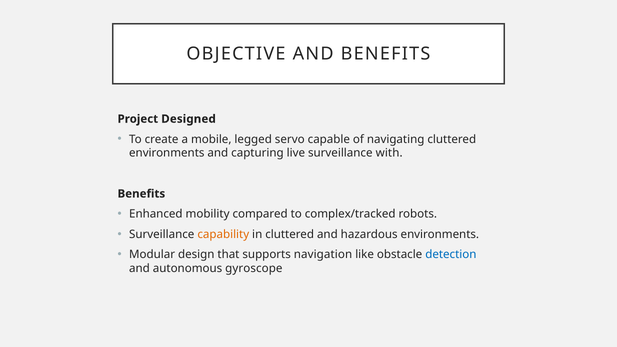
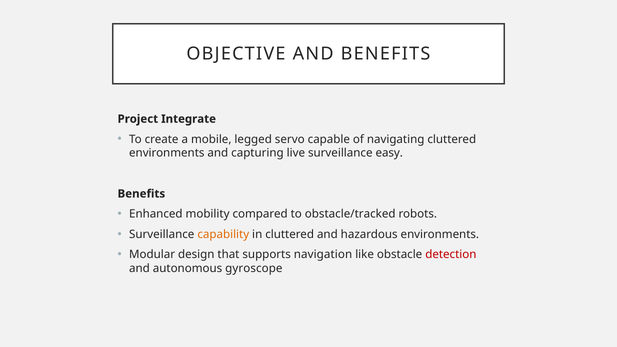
Designed: Designed -> Integrate
with: with -> easy
complex/tracked: complex/tracked -> obstacle/tracked
detection colour: blue -> red
